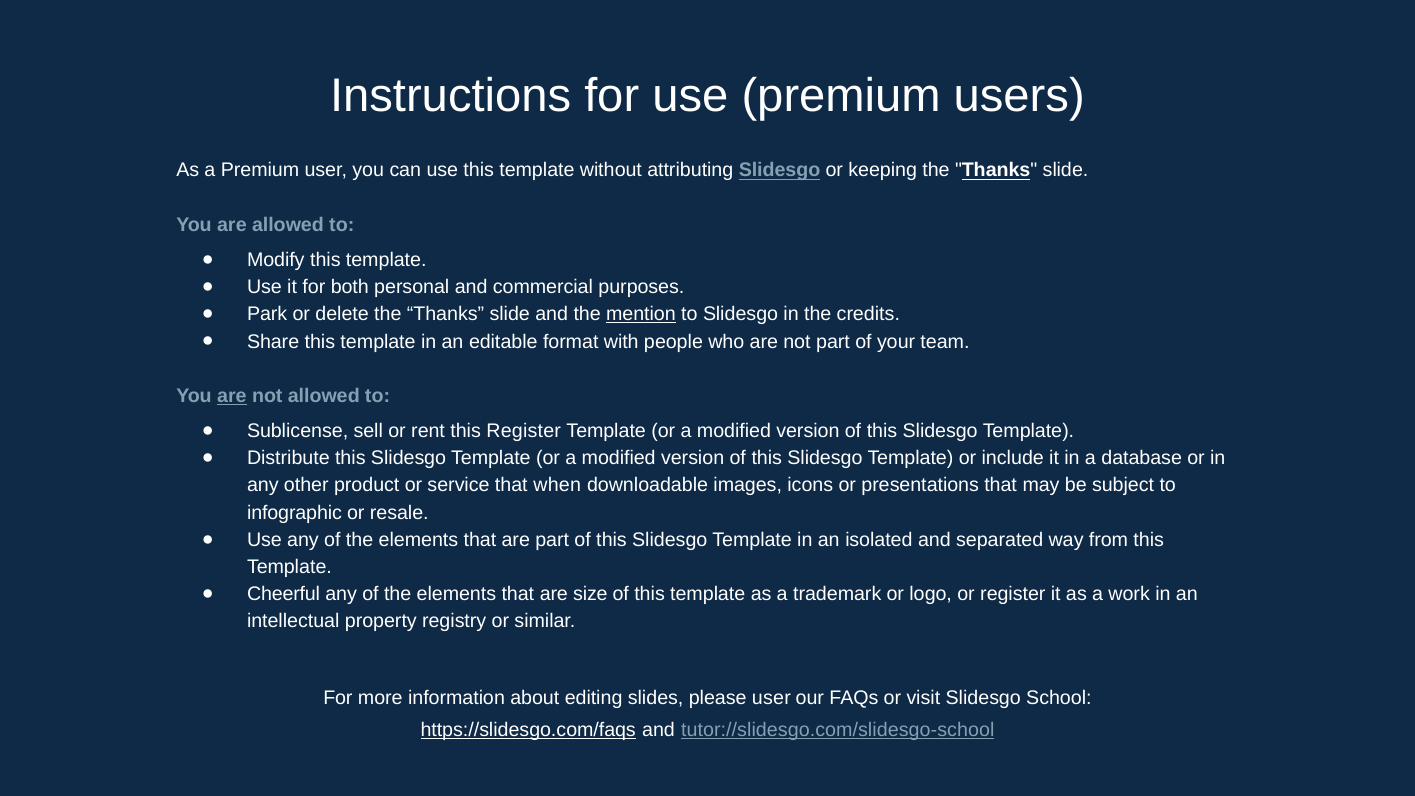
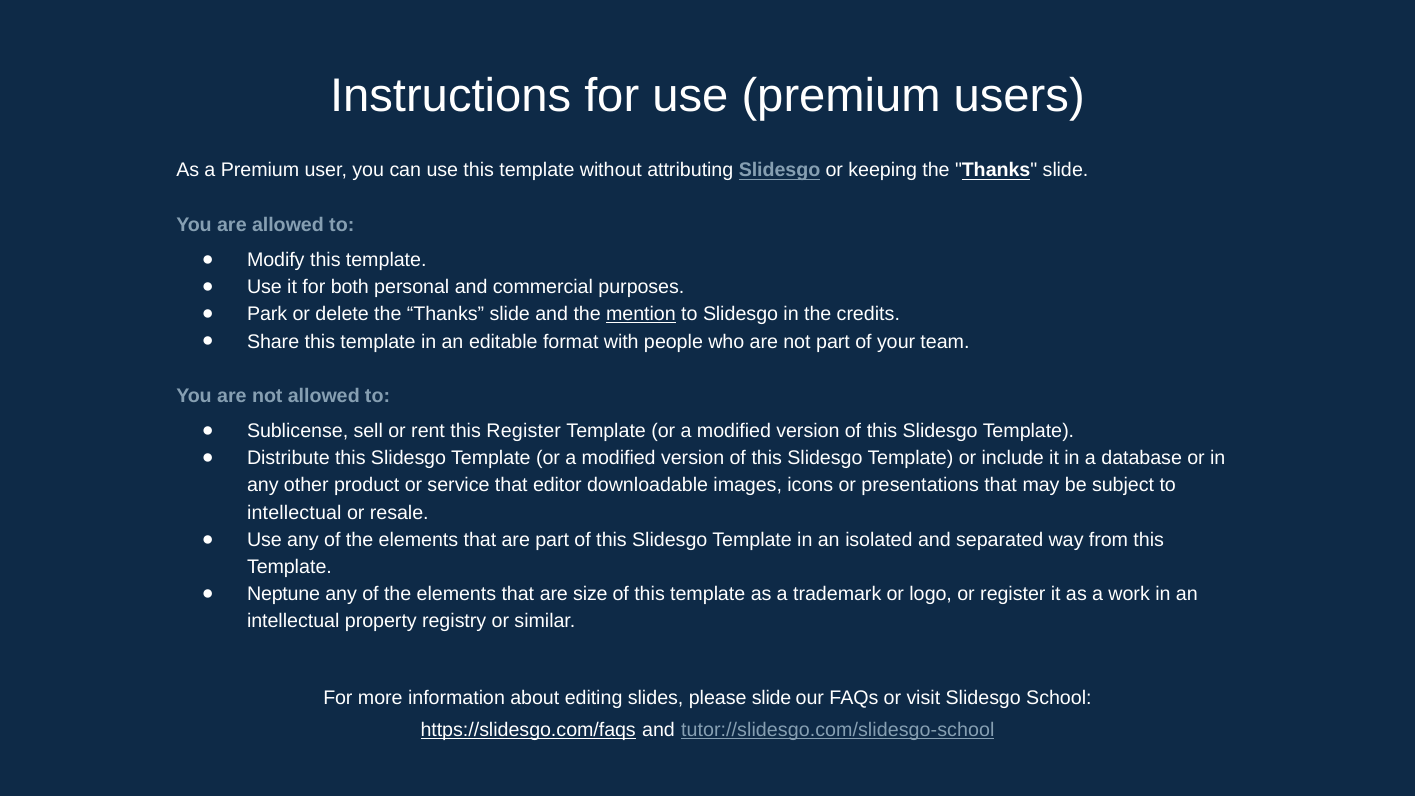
are at (232, 396) underline: present -> none
when: when -> editor
infographic at (294, 513): infographic -> intellectual
Cheerful: Cheerful -> Neptune
please user: user -> slide
